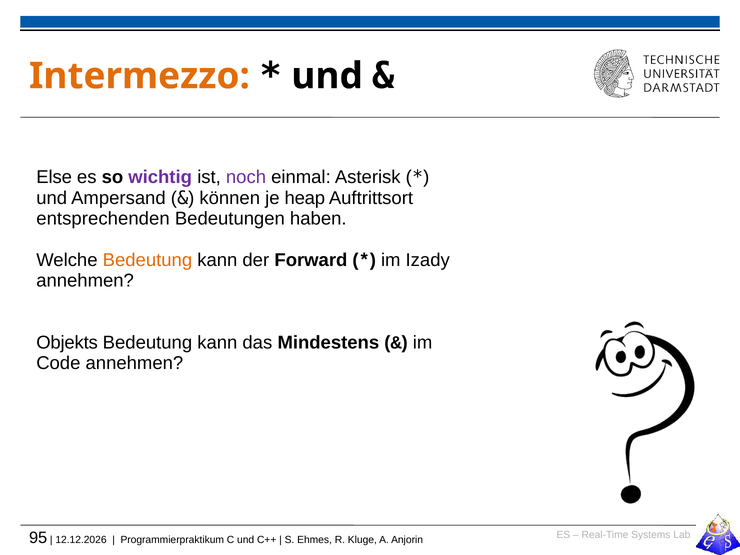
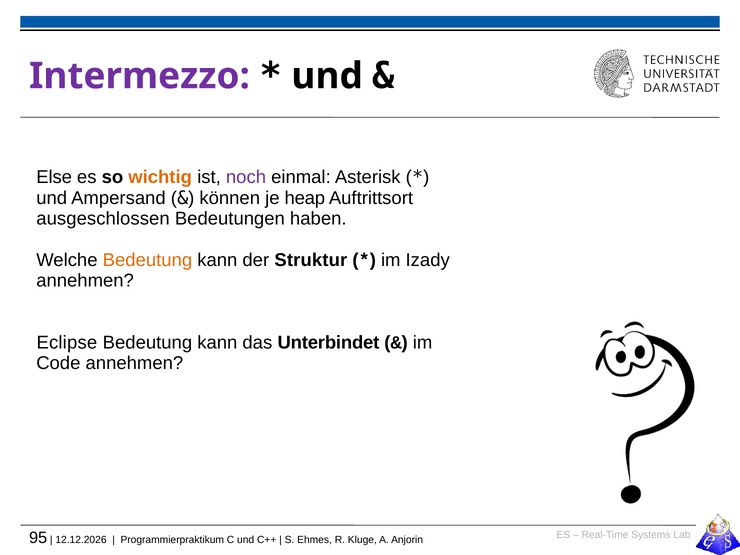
Intermezzo colour: orange -> purple
wichtig colour: purple -> orange
entsprechenden: entsprechenden -> ausgeschlossen
Forward: Forward -> Struktur
Objekts: Objekts -> Eclipse
Mindestens: Mindestens -> Unterbindet
